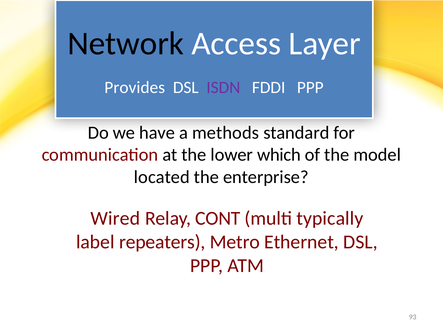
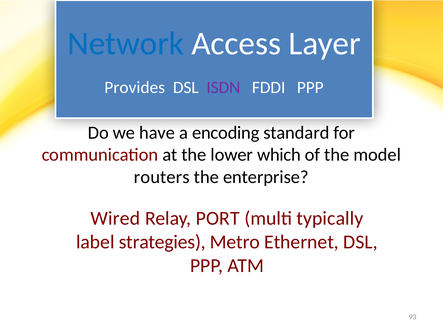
Network colour: black -> blue
methods: methods -> encoding
located: located -> routers
CONT: CONT -> PORT
repeaters: repeaters -> strategies
